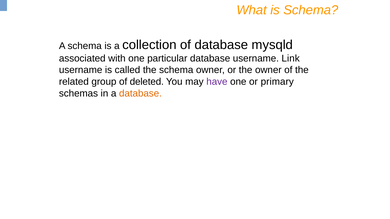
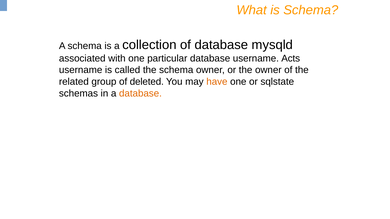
Link: Link -> Acts
have colour: purple -> orange
primary: primary -> sqlstate
